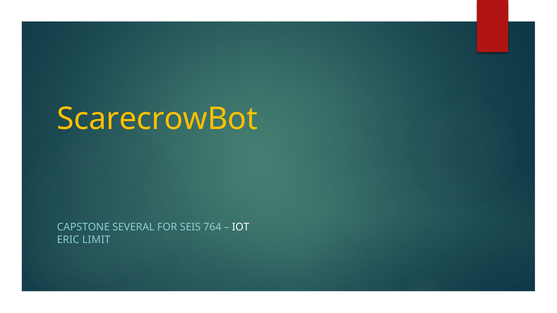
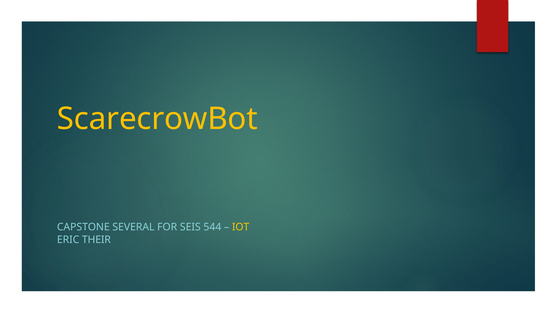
764: 764 -> 544
IOT colour: white -> yellow
LIMIT: LIMIT -> THEIR
